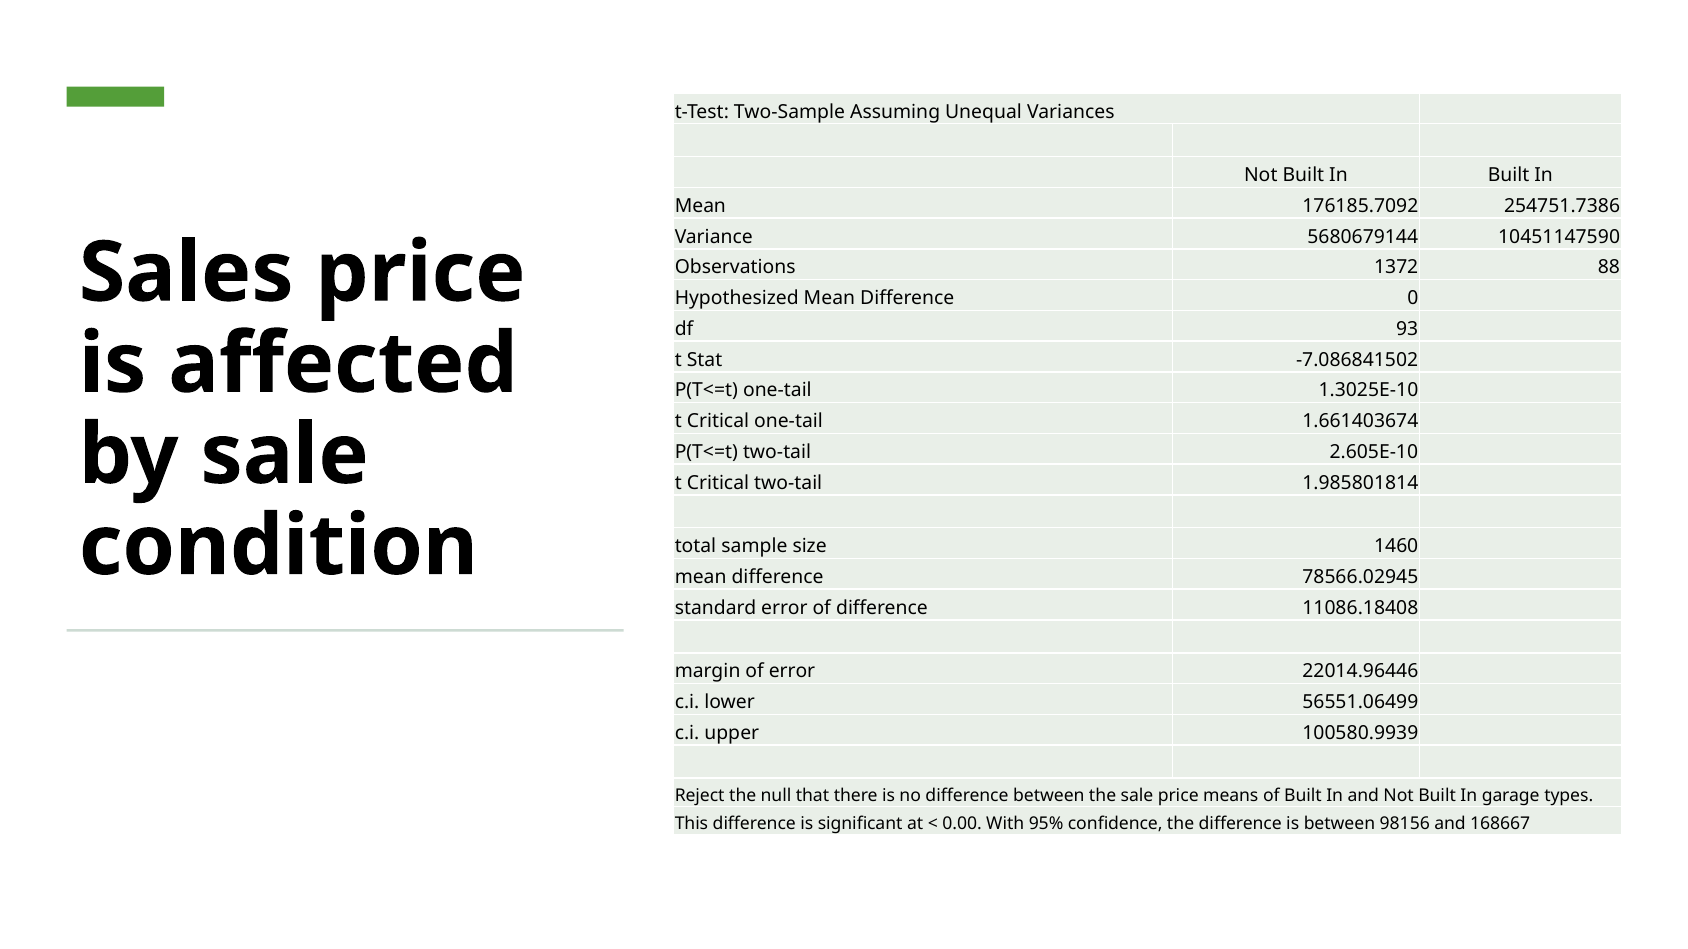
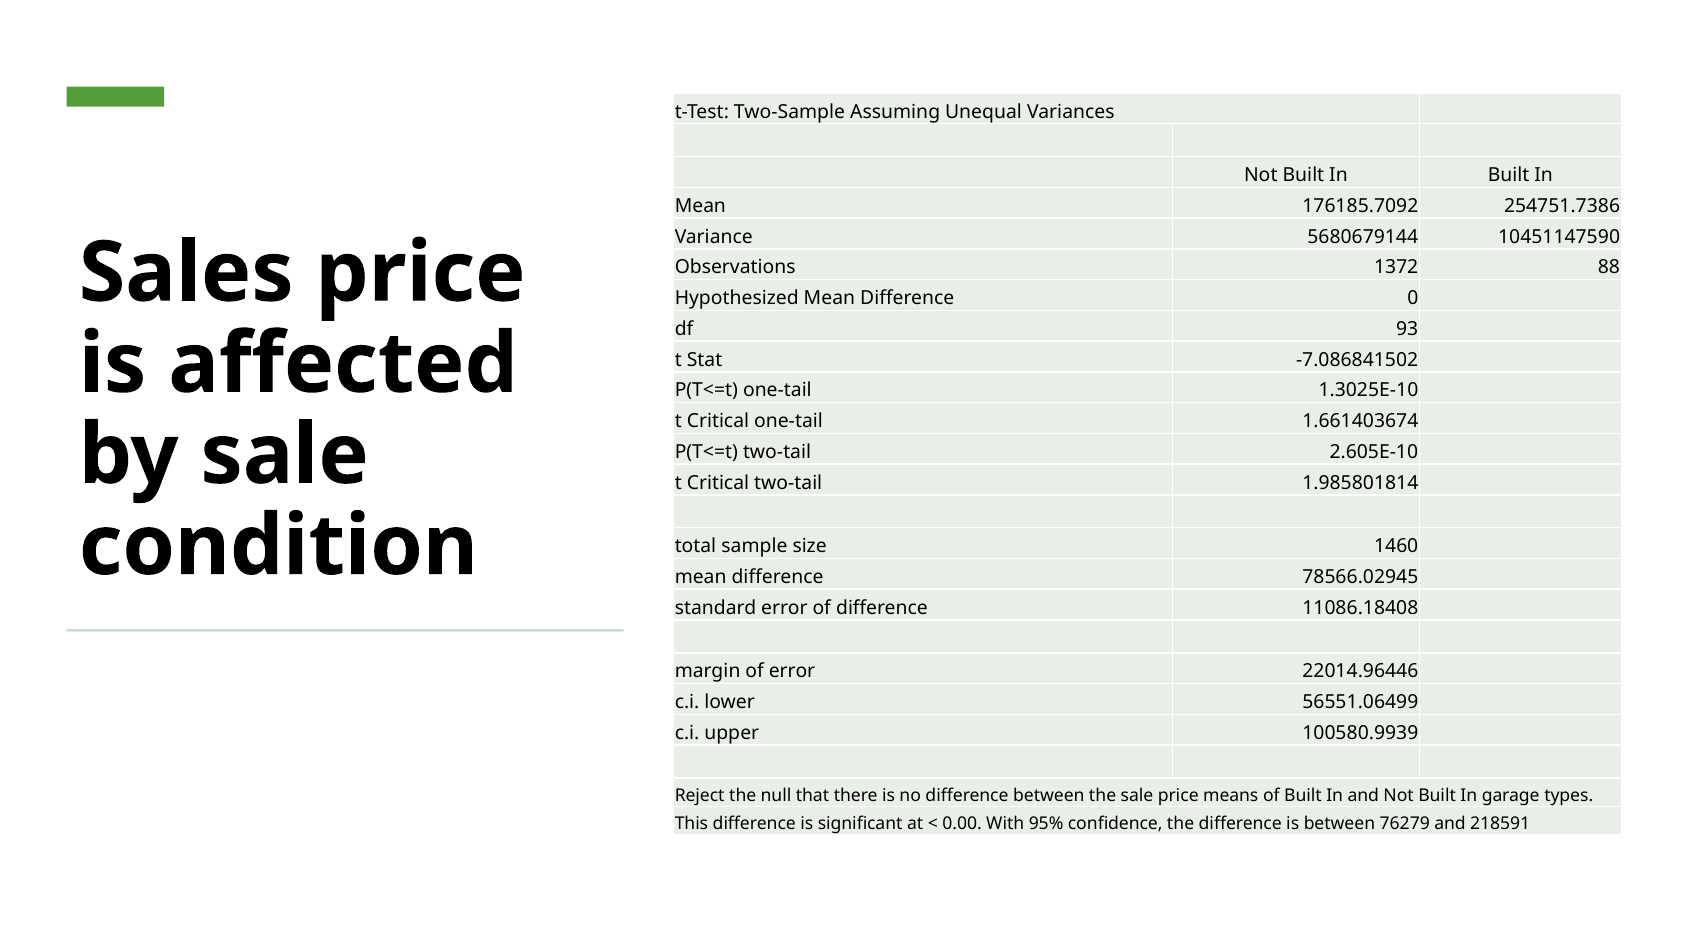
98156: 98156 -> 76279
168667: 168667 -> 218591
